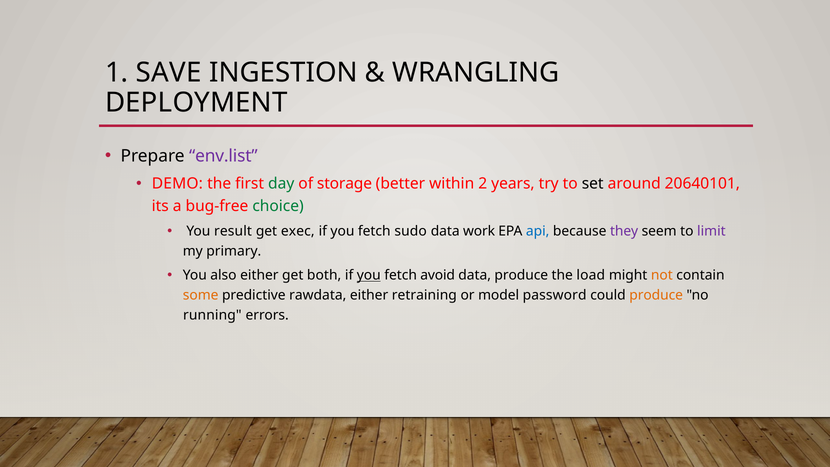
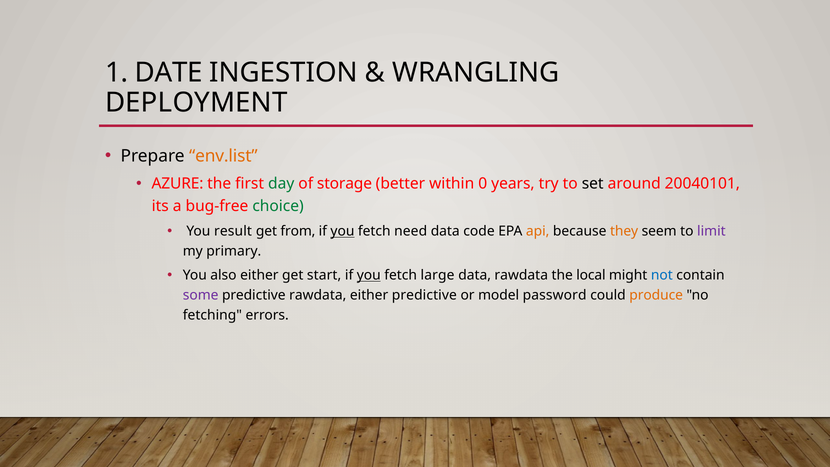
SAVE: SAVE -> DATE
env.list colour: purple -> orange
DEMO: DEMO -> AZURE
2: 2 -> 0
20640101: 20640101 -> 20040101
exec: exec -> from
you at (342, 231) underline: none -> present
sudo: sudo -> need
work: work -> code
api colour: blue -> orange
they colour: purple -> orange
both: both -> start
avoid: avoid -> large
data produce: produce -> rawdata
load: load -> local
not colour: orange -> blue
some colour: orange -> purple
either retraining: retraining -> predictive
running: running -> fetching
